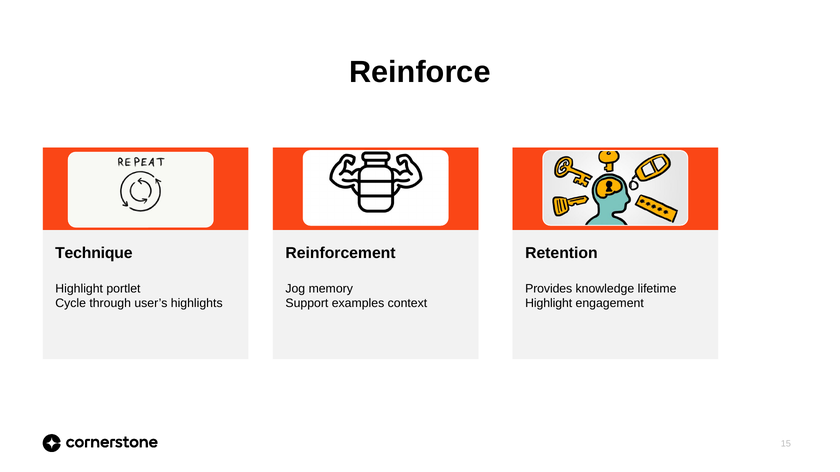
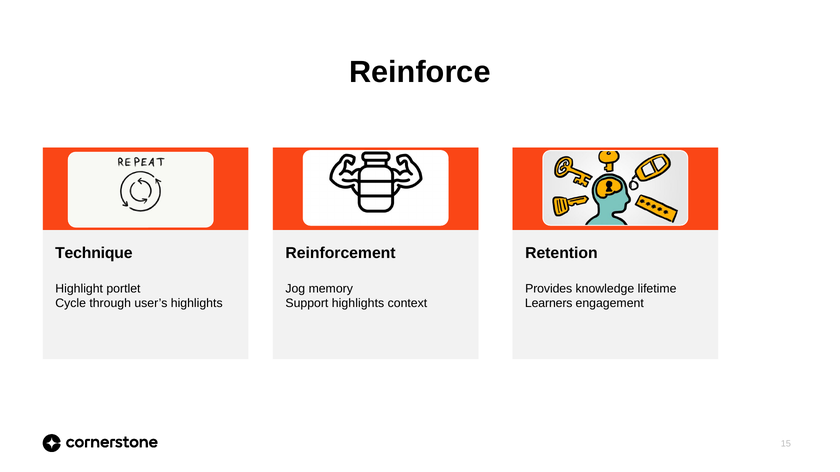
Support examples: examples -> highlights
Highlight at (549, 303): Highlight -> Learners
